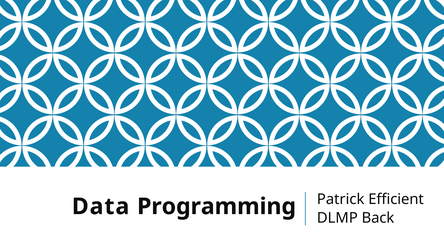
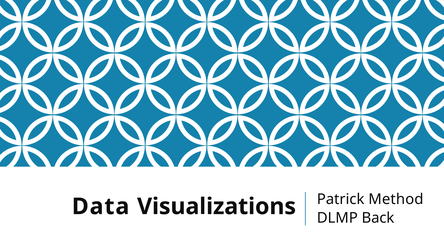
Efficient: Efficient -> Method
Programming: Programming -> Visualizations
